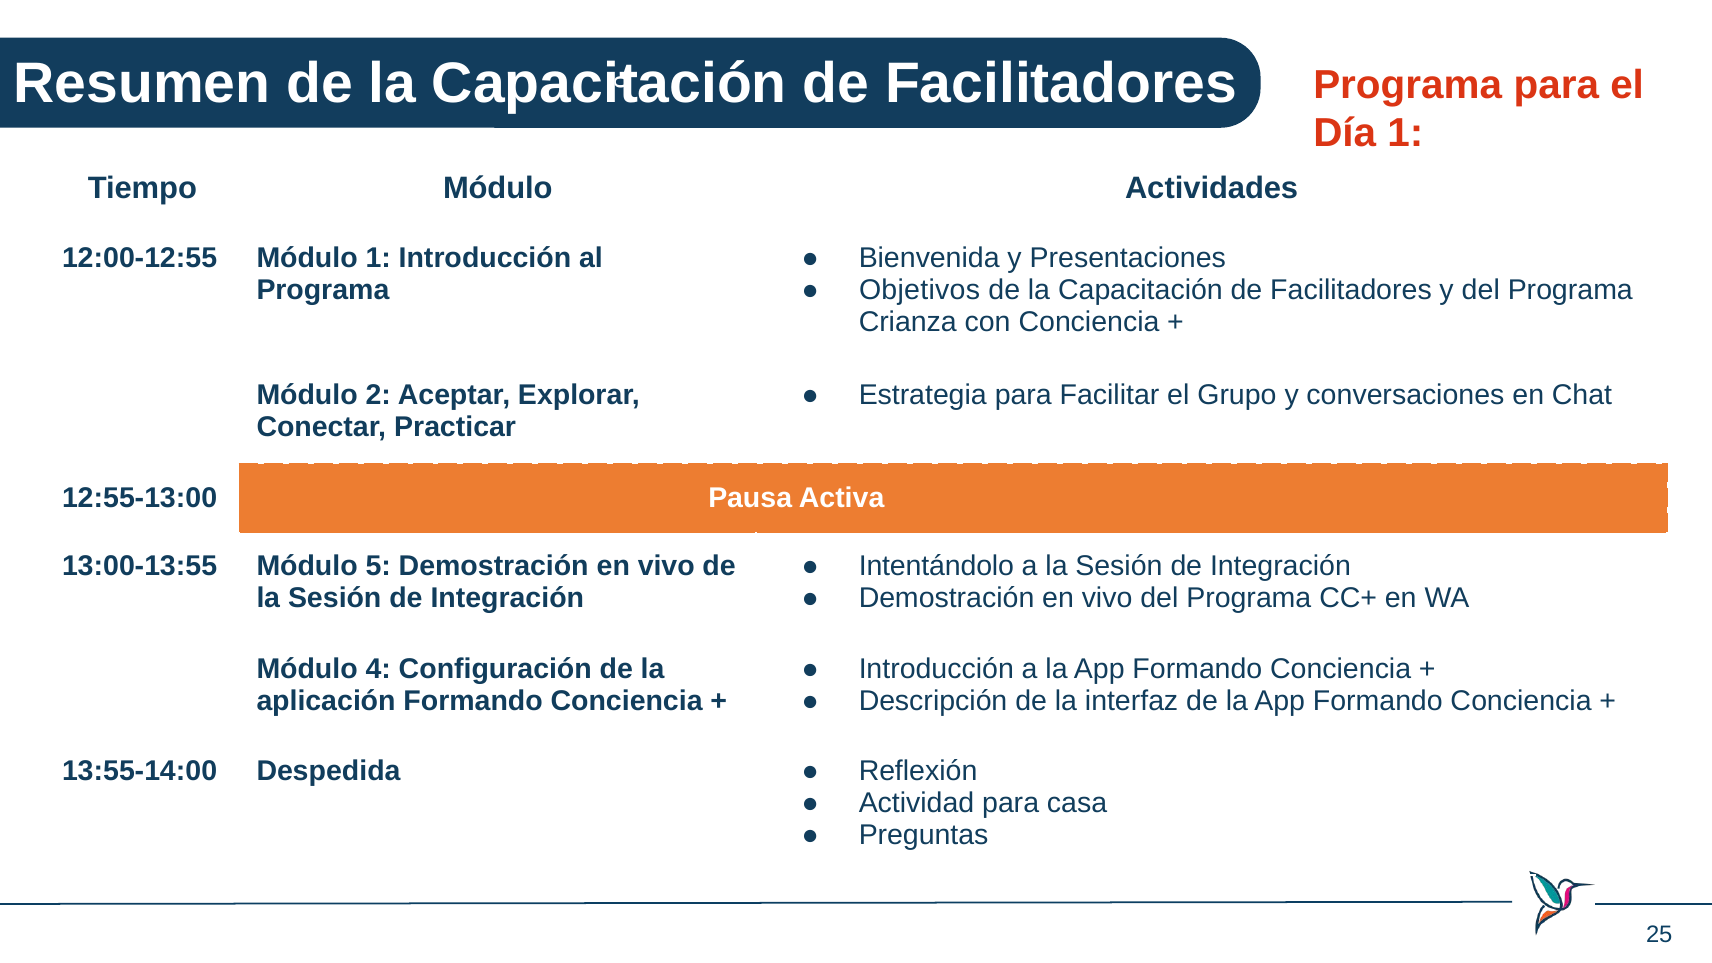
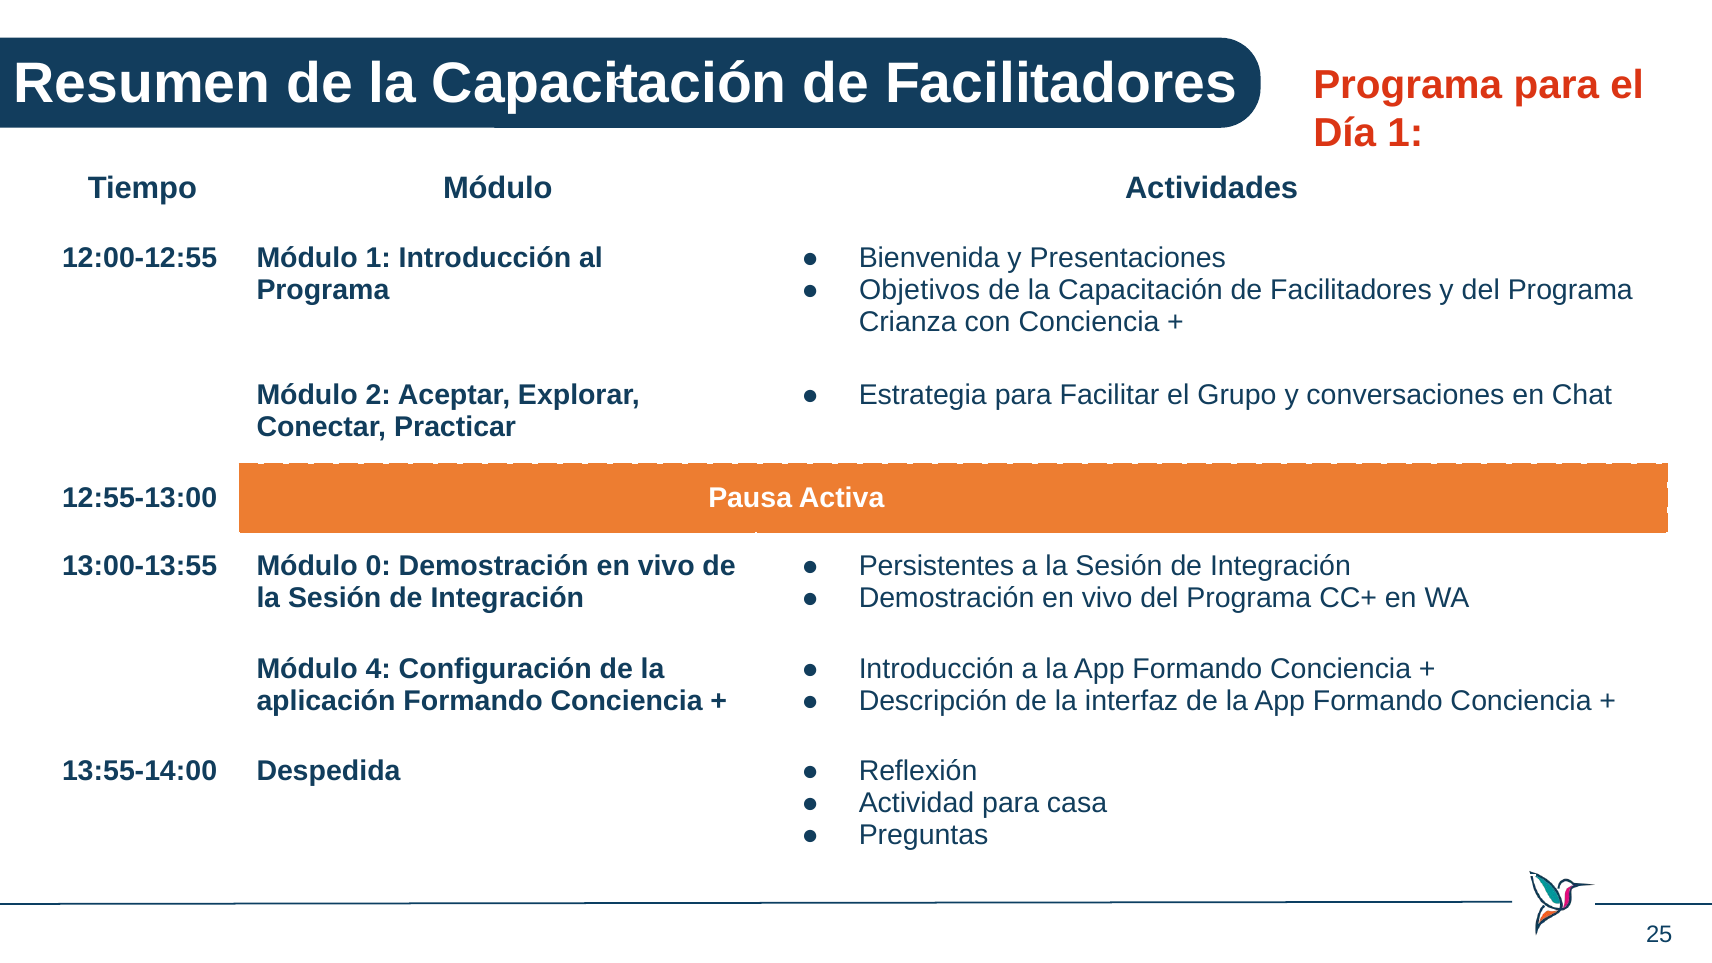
5: 5 -> 0
Intentándolo: Intentándolo -> Persistentes
